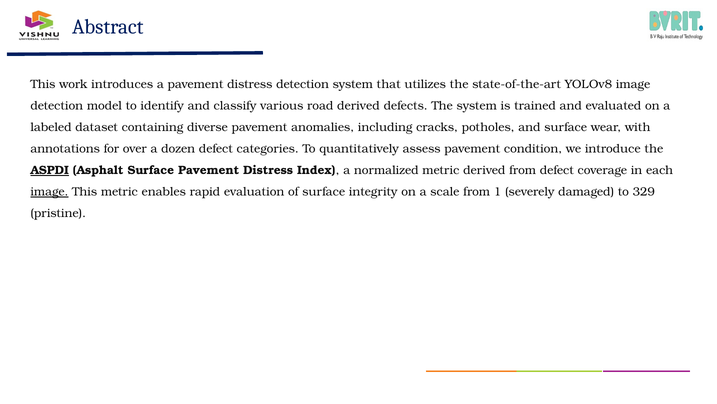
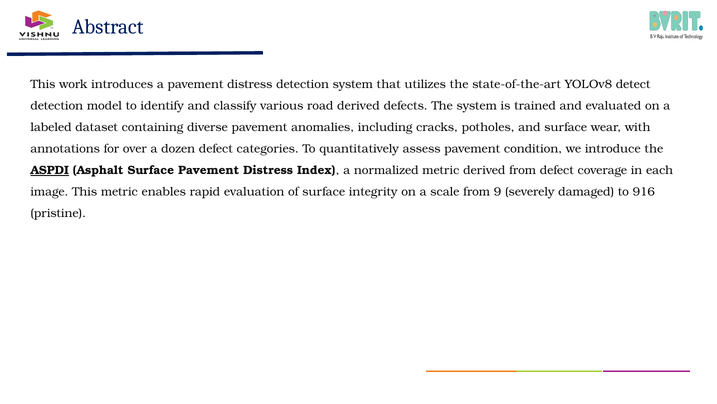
YOLOv8 image: image -> detect
image at (49, 192) underline: present -> none
1: 1 -> 9
329: 329 -> 916
